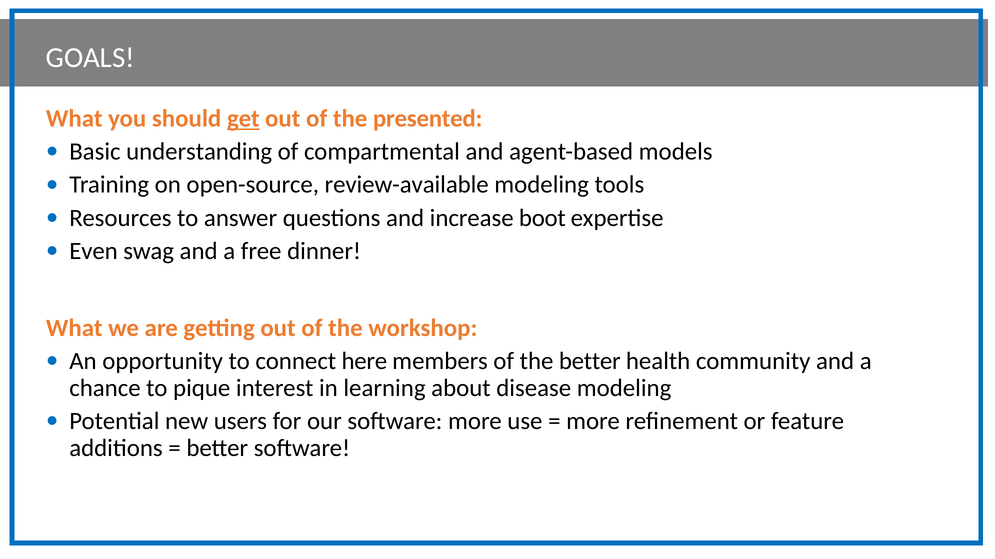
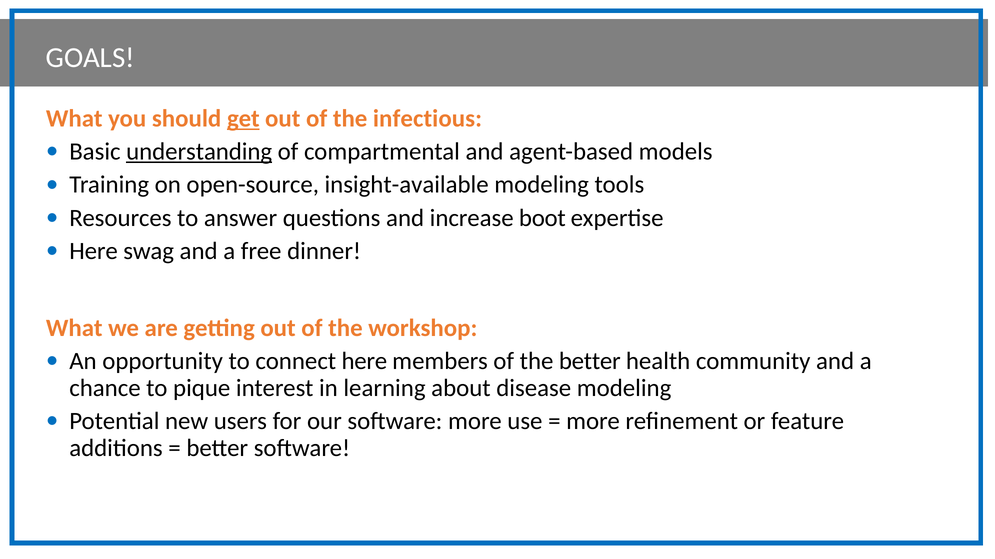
presented: presented -> infectious
understanding underline: none -> present
review-available: review-available -> insight-available
Even at (94, 251): Even -> Here
